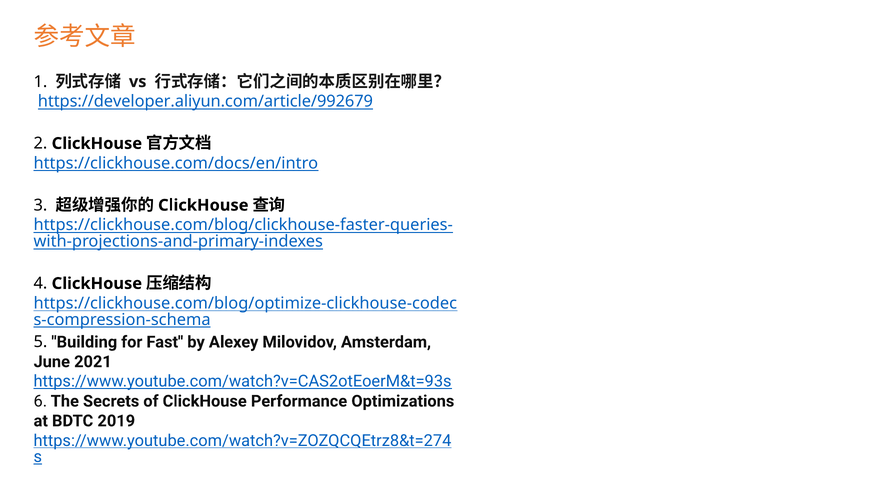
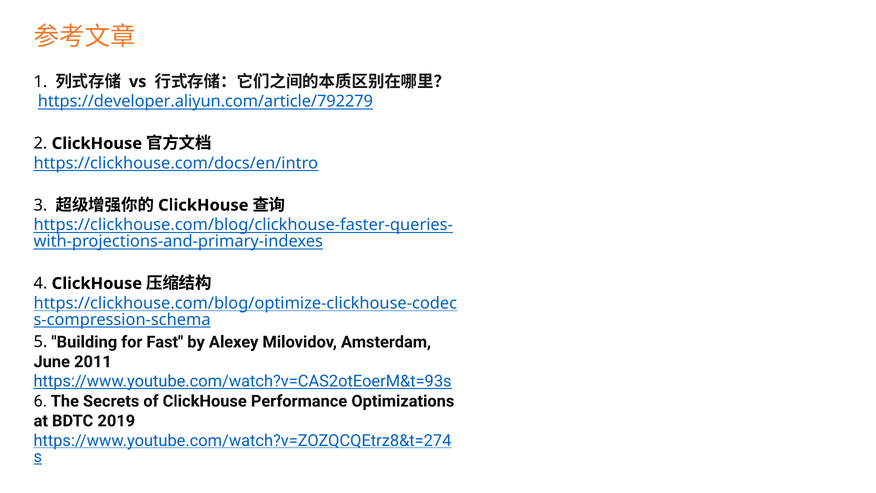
https://developer.aliyun.com/article/992679: https://developer.aliyun.com/article/992679 -> https://developer.aliyun.com/article/792279
2021: 2021 -> 2011
